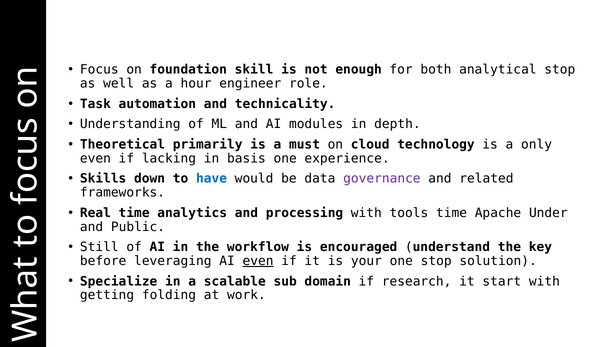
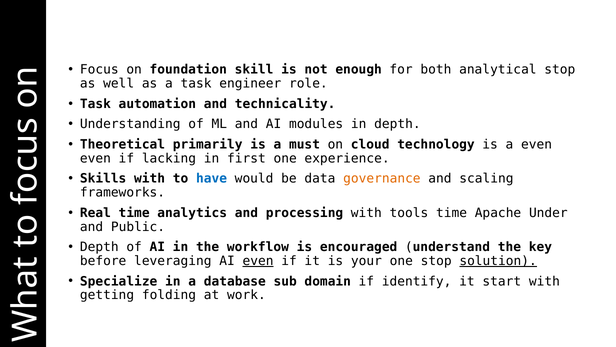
a hour: hour -> task
a only: only -> even
basis: basis -> first
Skills down: down -> with
governance colour: purple -> orange
related: related -> scaling
Still at (99, 247): Still -> Depth
solution underline: none -> present
scalable: scalable -> database
research: research -> identify
